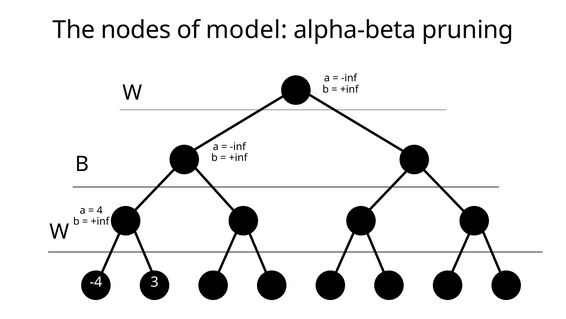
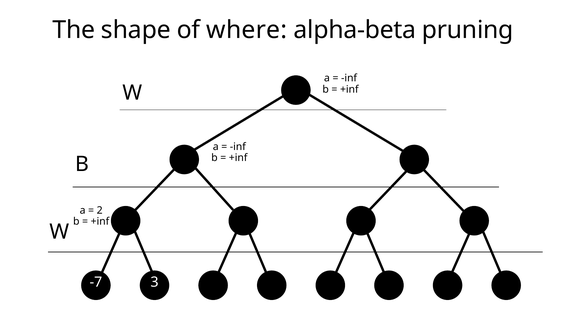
nodes: nodes -> shape
model: model -> where
4: 4 -> 2
-4: -4 -> -7
